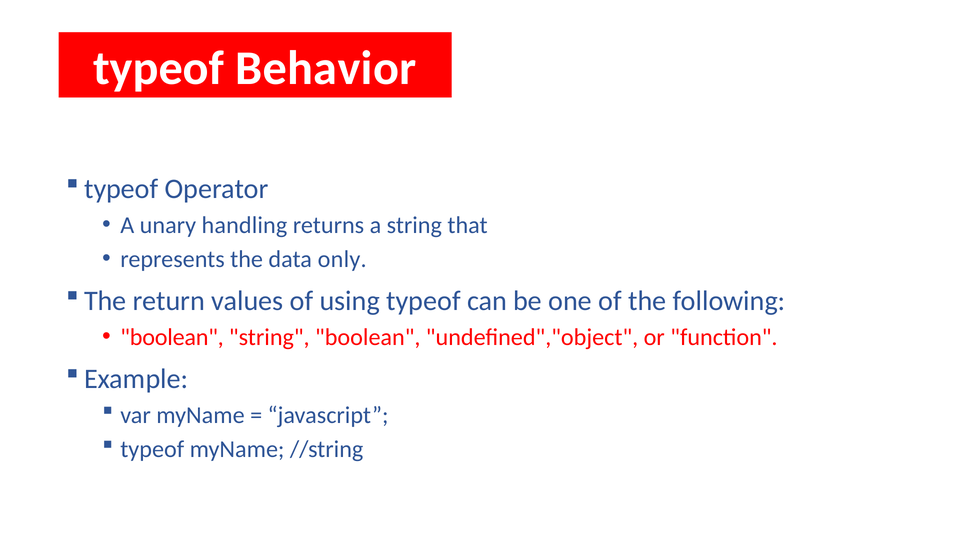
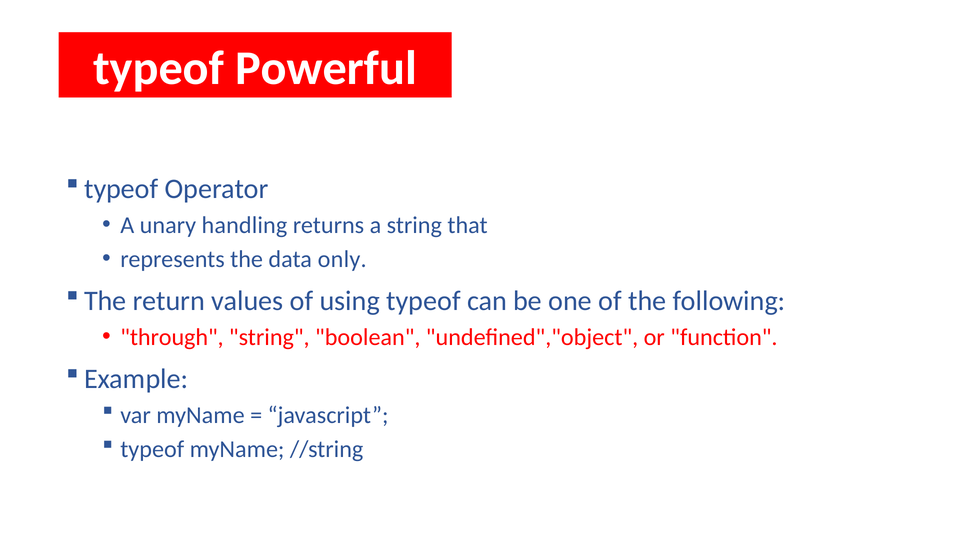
Behavior: Behavior -> Powerful
boolean at (172, 337): boolean -> through
